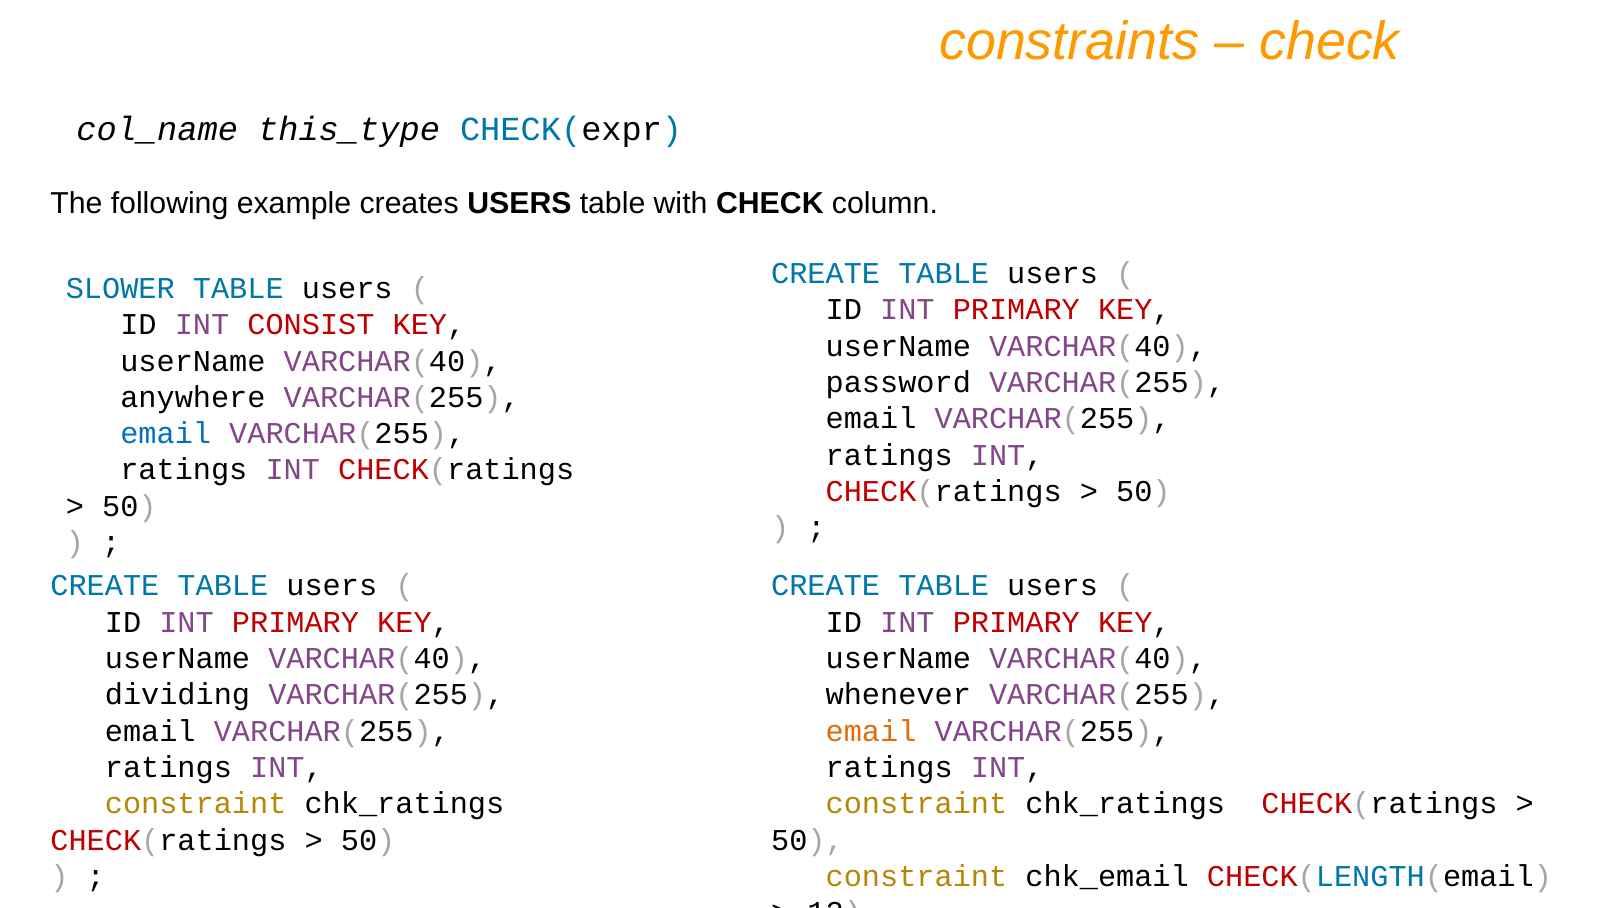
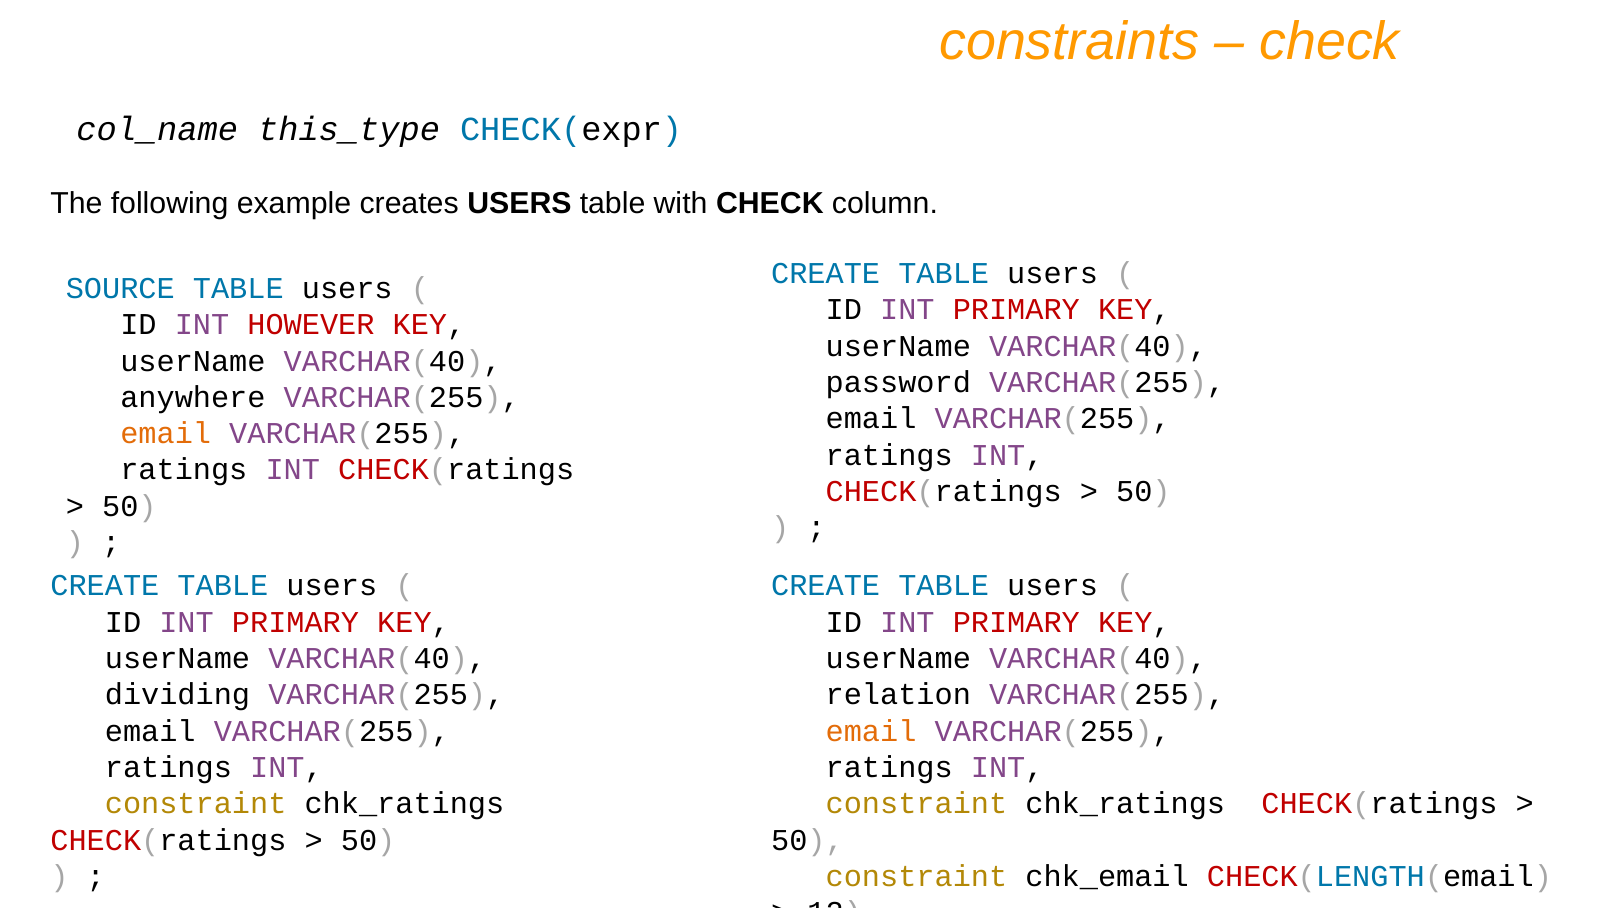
SLOWER: SLOWER -> SOURCE
CONSIST: CONSIST -> HOWEVER
email at (166, 434) colour: blue -> orange
whenever: whenever -> relation
